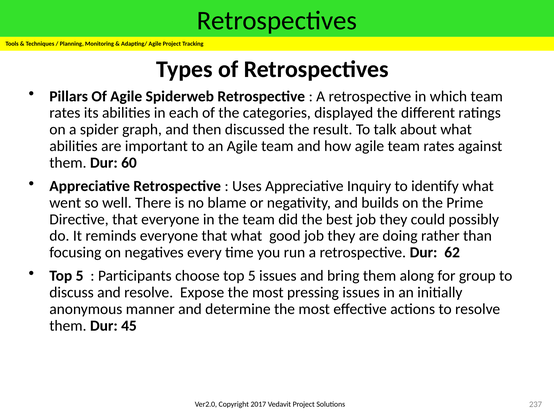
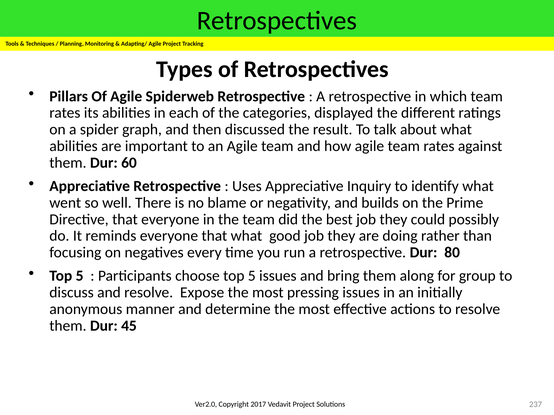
62: 62 -> 80
